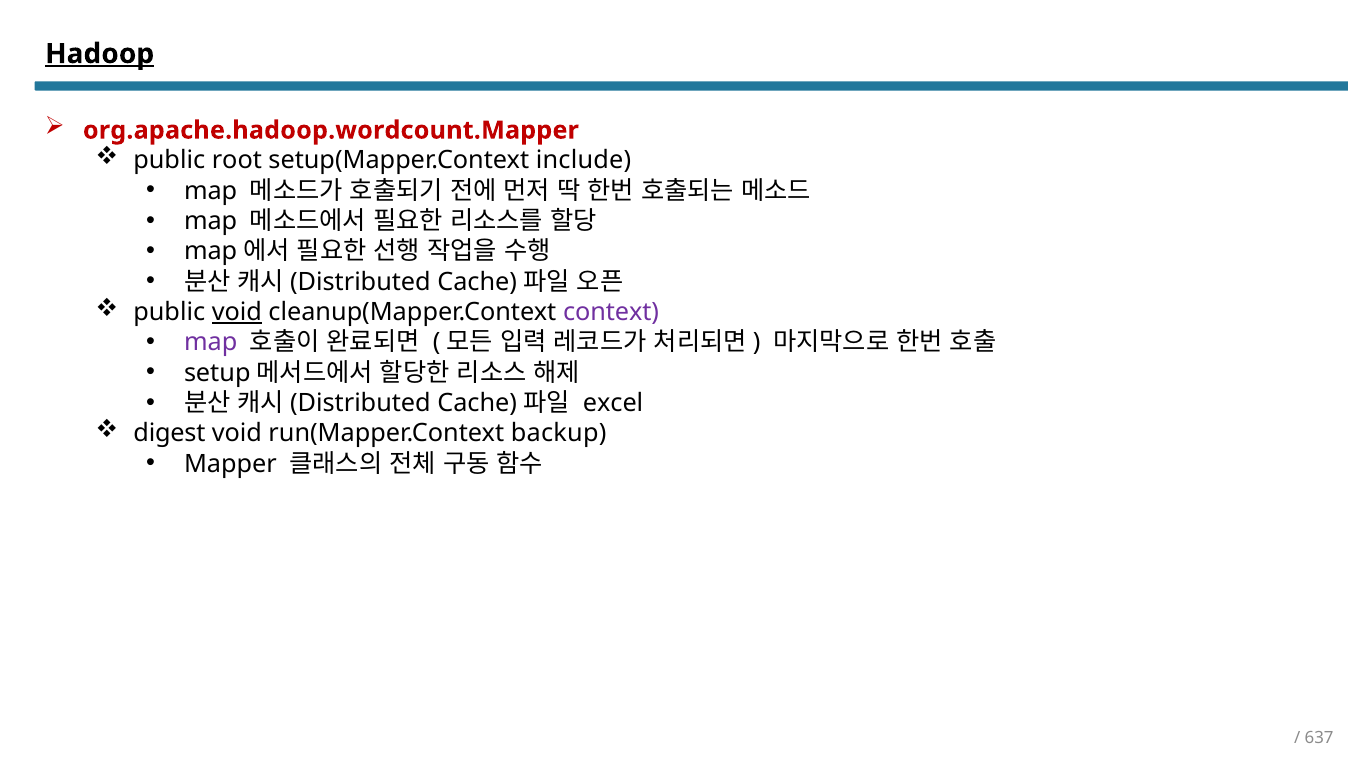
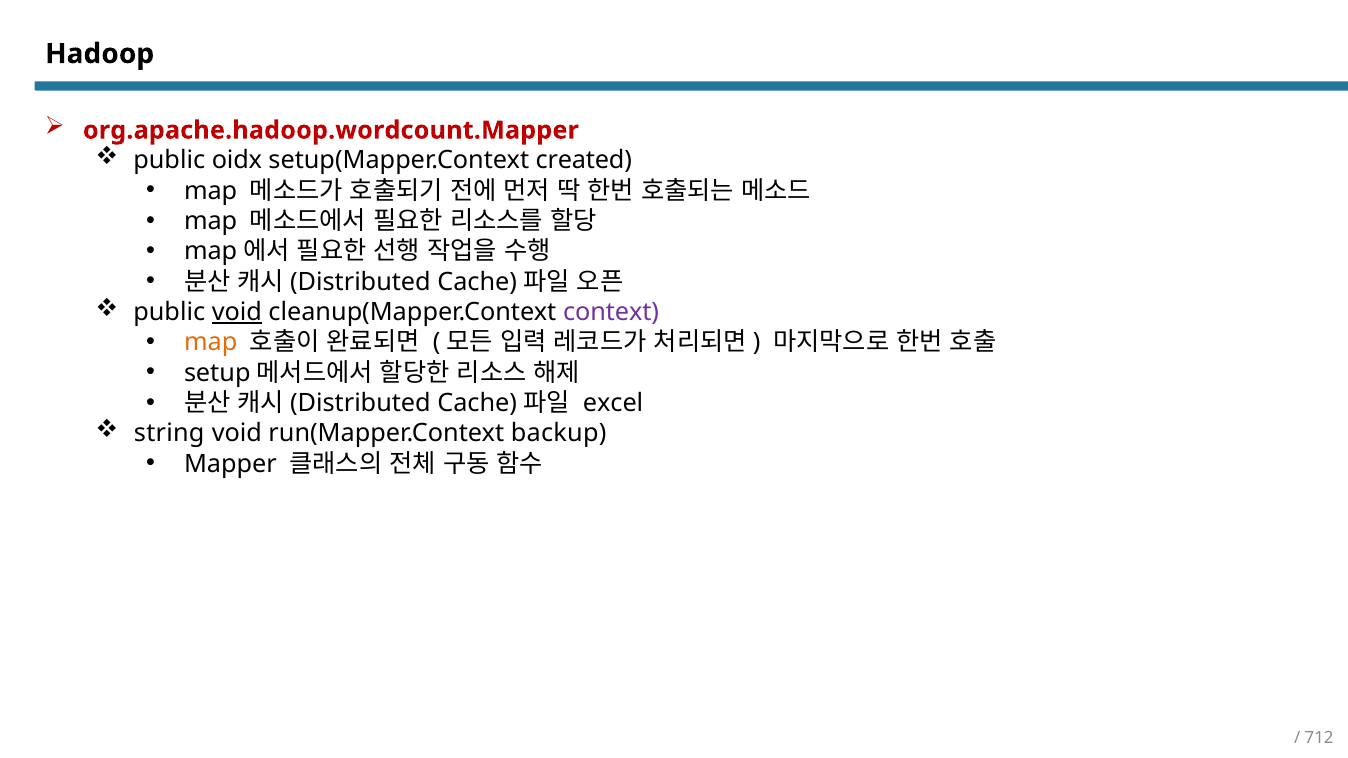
Hadoop underline: present -> none
root: root -> oidx
include: include -> created
map at (211, 343) colour: purple -> orange
digest: digest -> string
637: 637 -> 712
